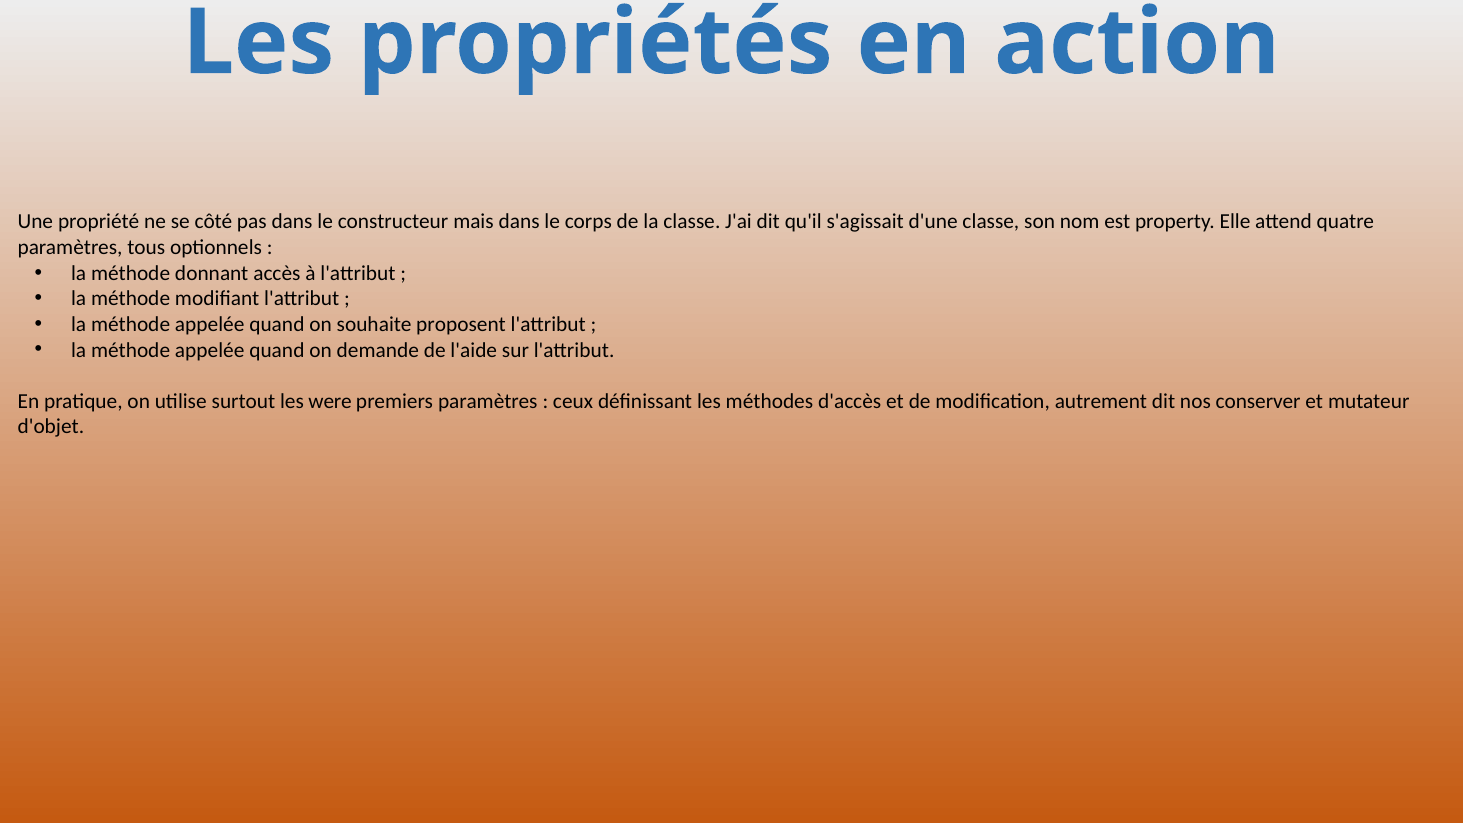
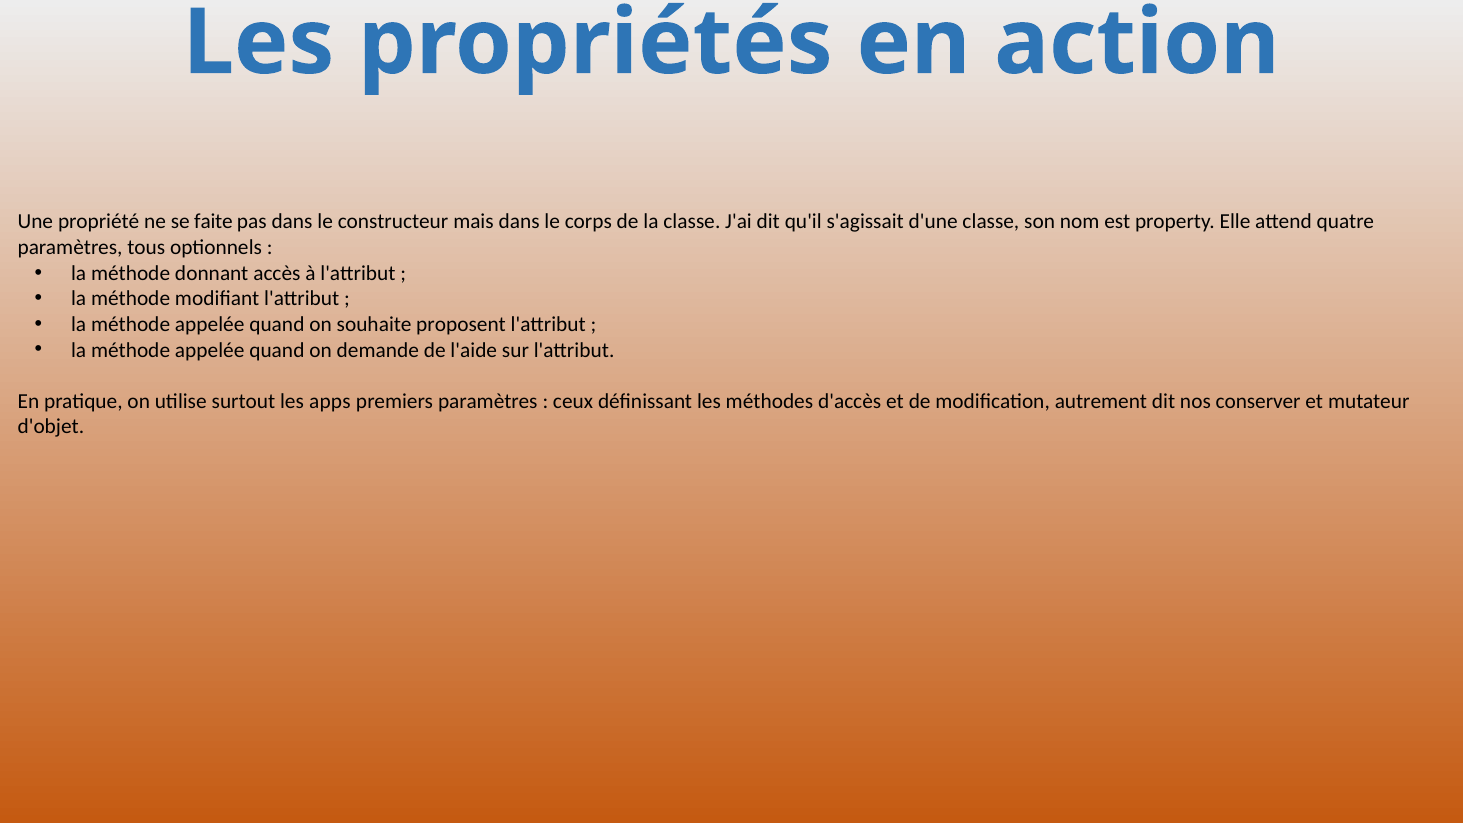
côté: côté -> faite
were: were -> apps
